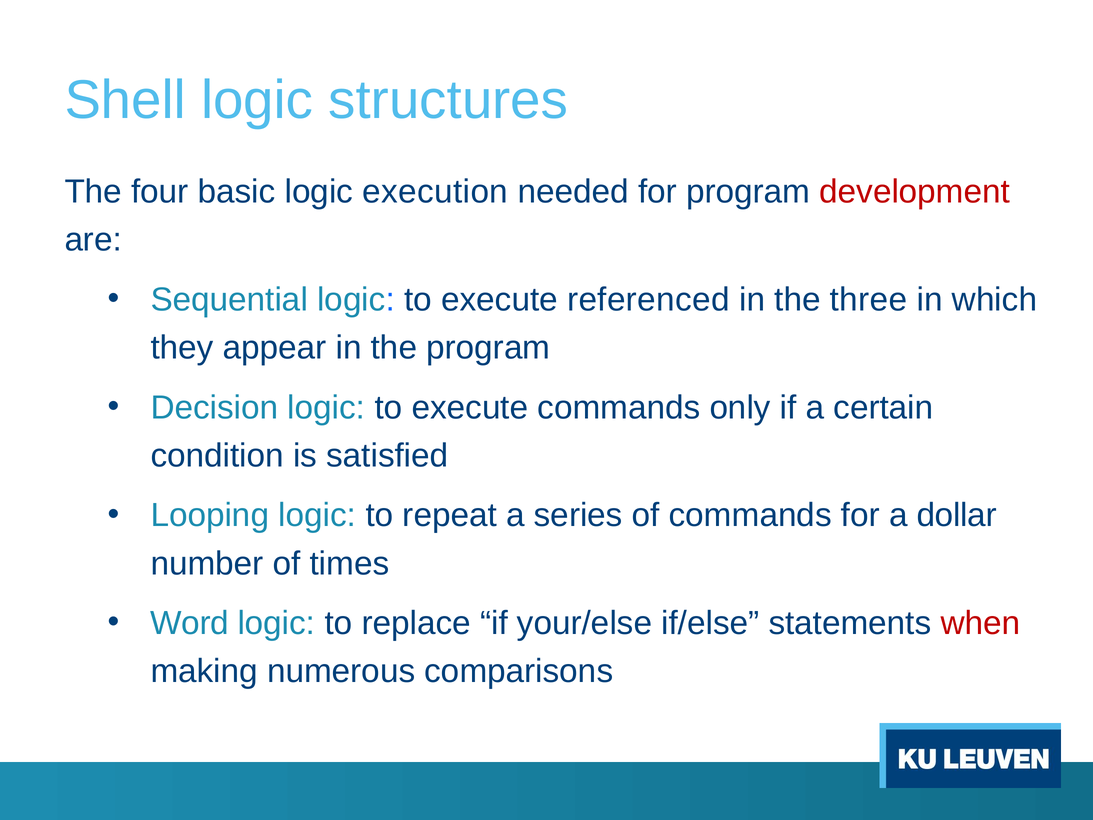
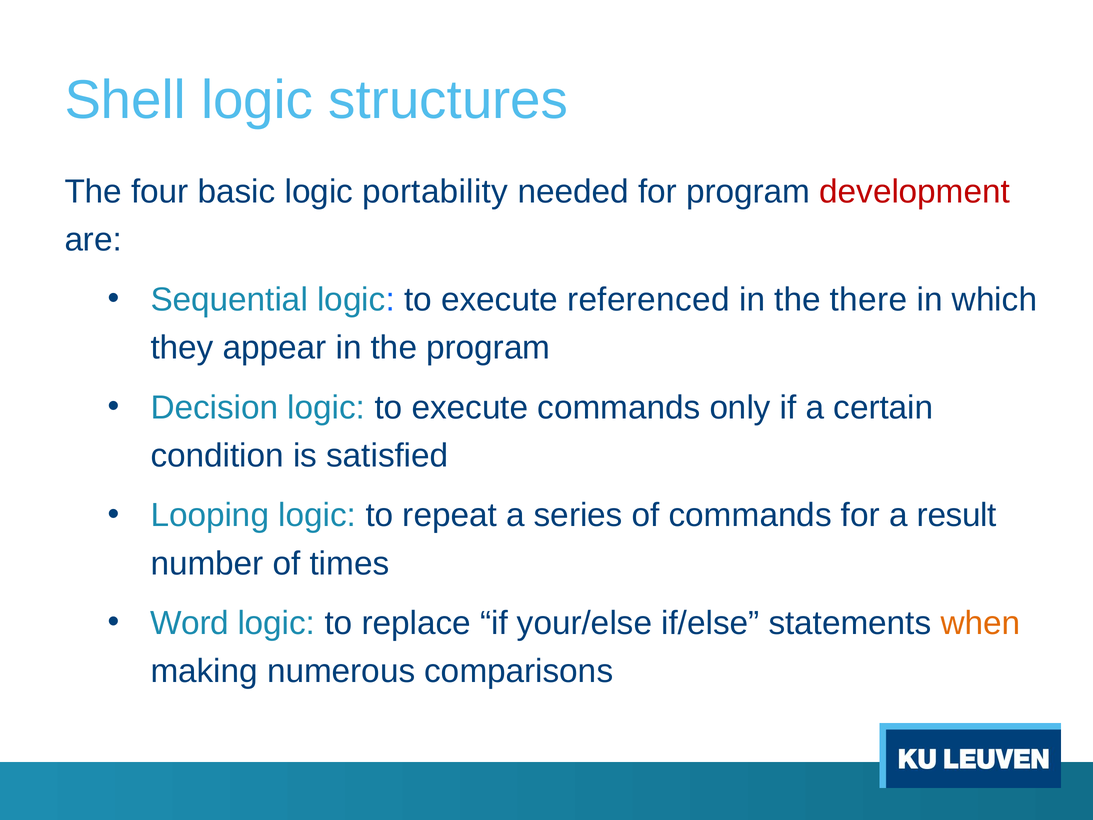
execution: execution -> portability
three: three -> there
dollar: dollar -> result
when colour: red -> orange
